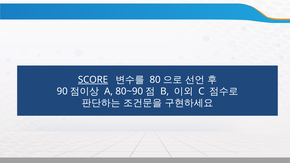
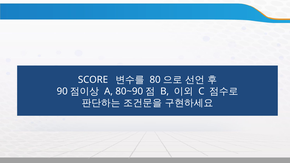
SCORE underline: present -> none
